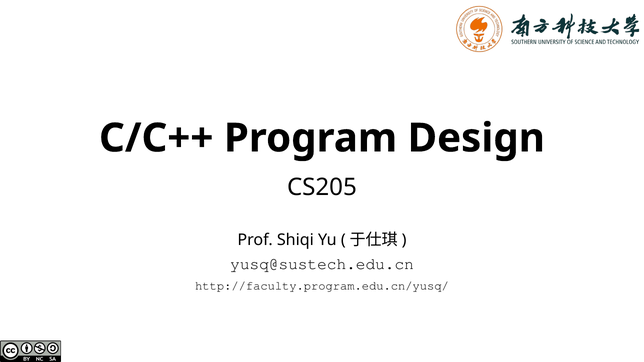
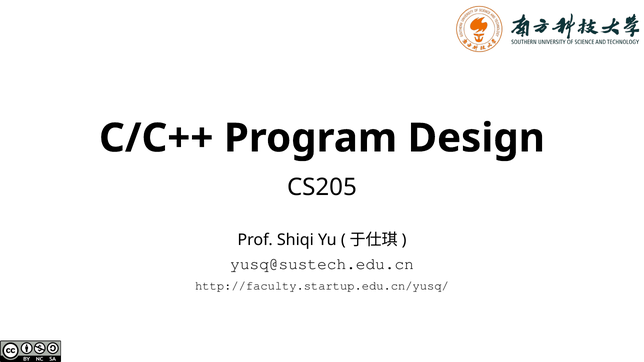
http://faculty.program.edu.cn/yusq/: http://faculty.program.edu.cn/yusq/ -> http://faculty.startup.edu.cn/yusq/
